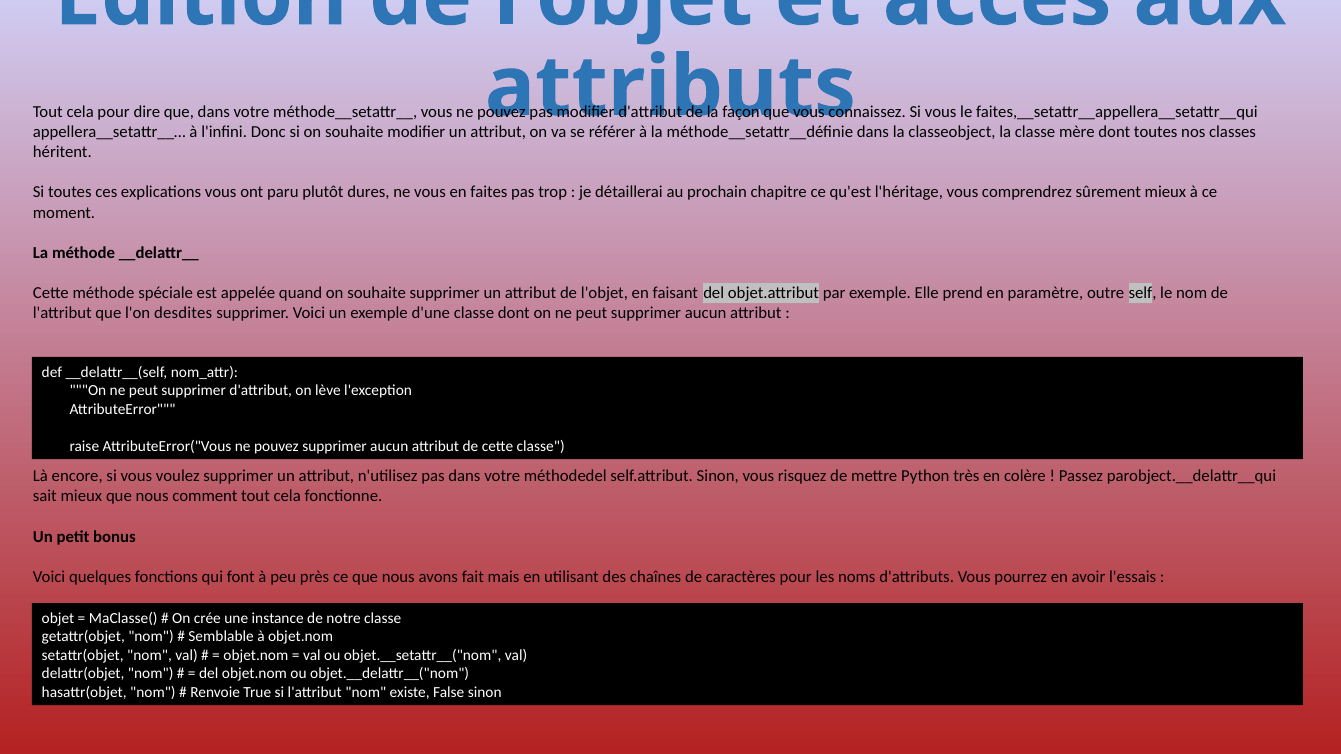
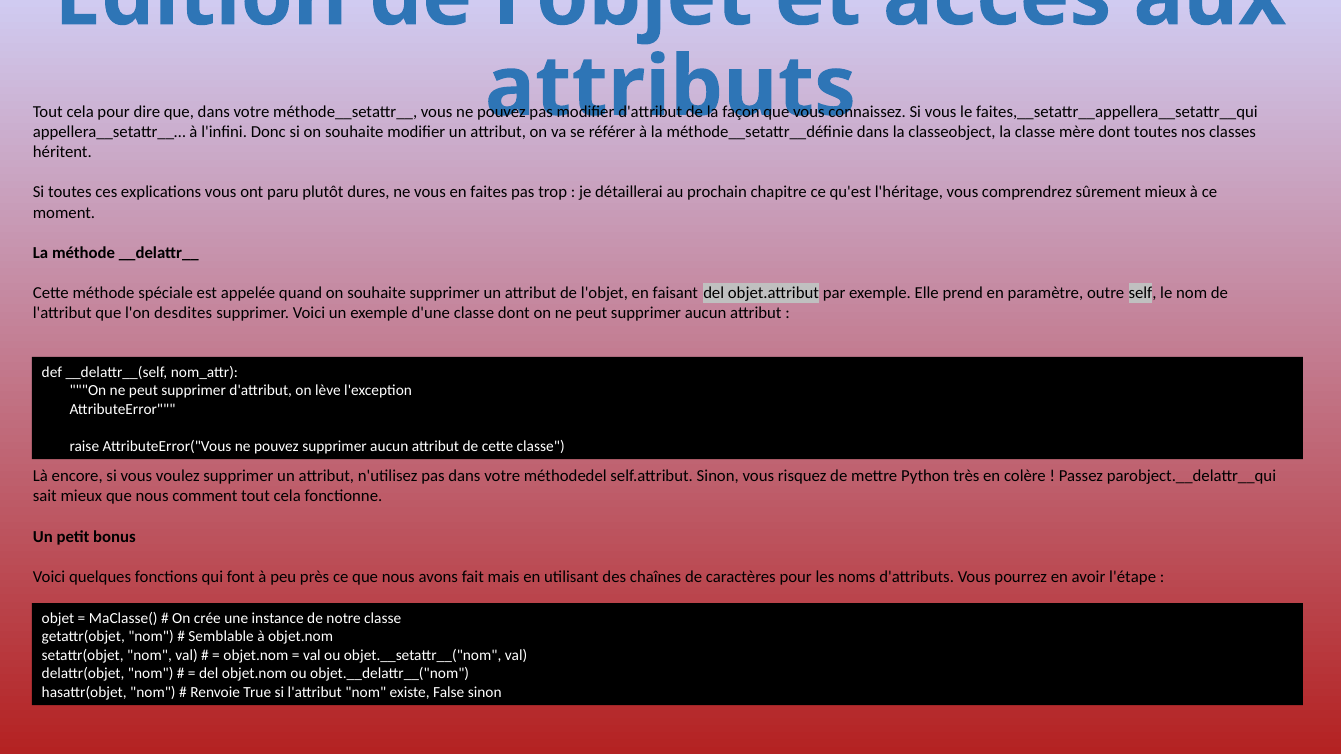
l'essais: l'essais -> l'étape
